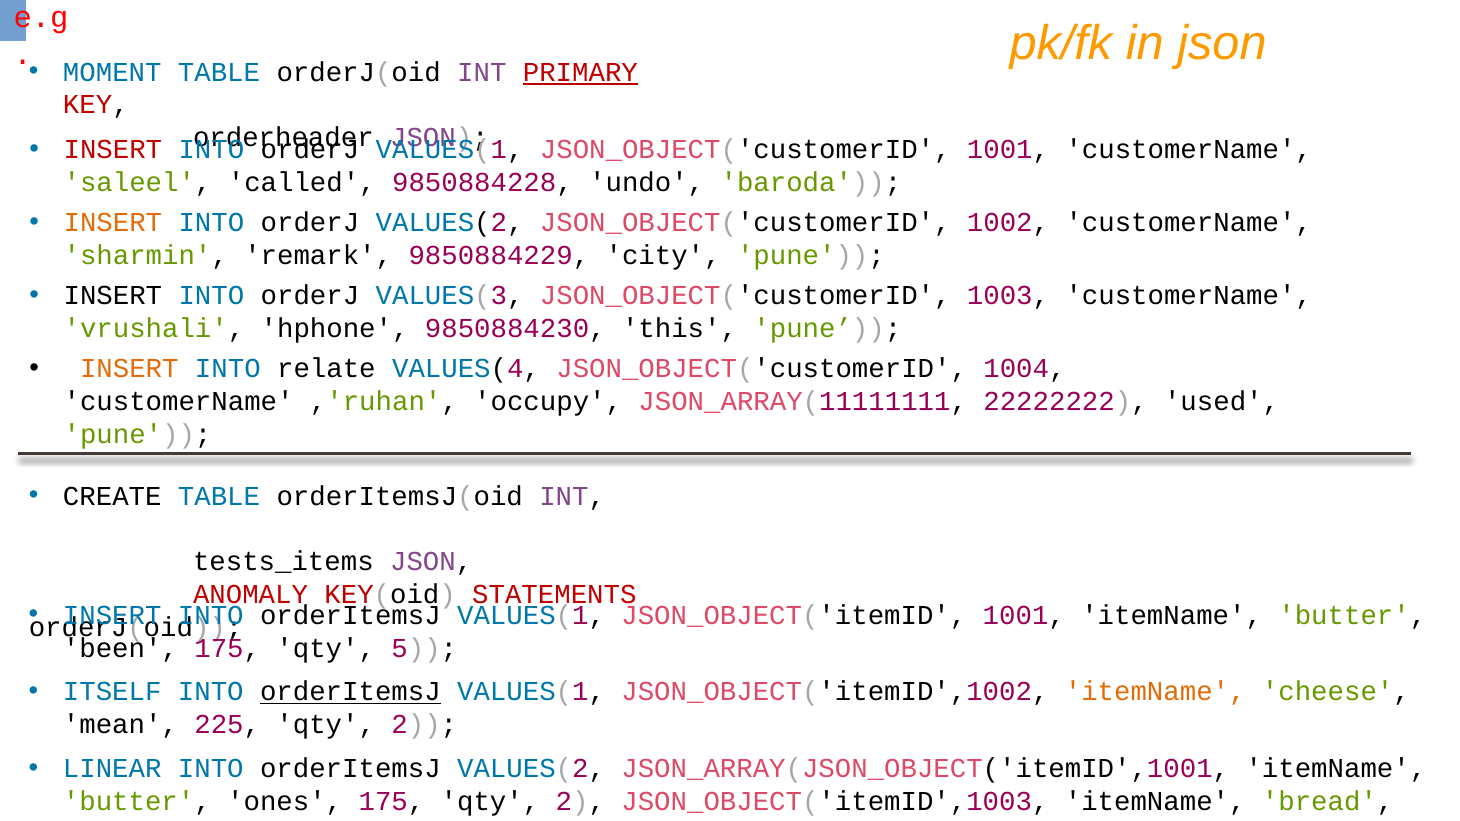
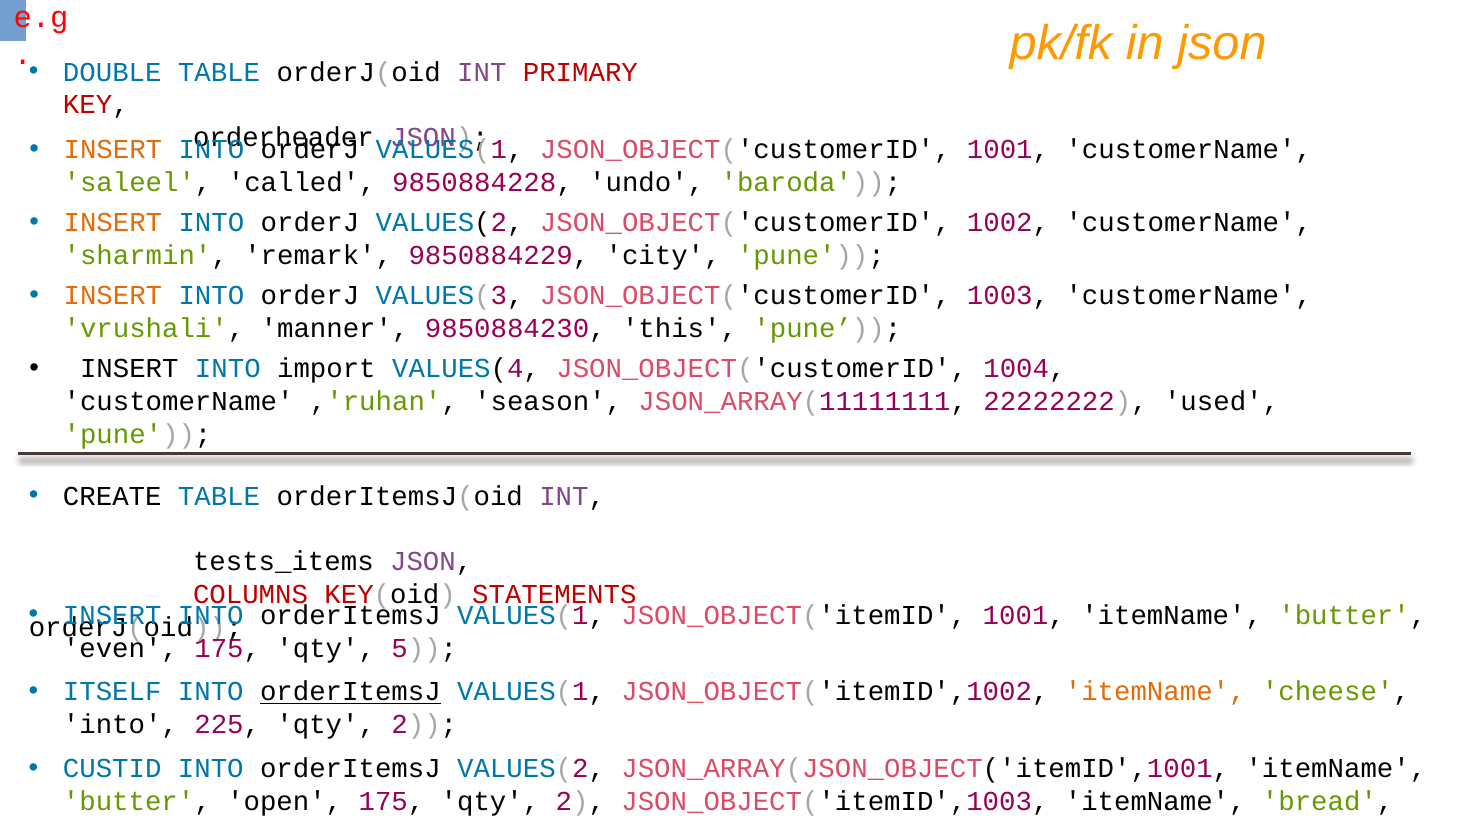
MOMENT: MOMENT -> DOUBLE
PRIMARY underline: present -> none
INSERT at (113, 150) colour: red -> orange
INSERT at (113, 296) colour: black -> orange
hphone: hphone -> manner
INSERT at (129, 369) colour: orange -> black
relate: relate -> import
occupy: occupy -> season
ANOMALY: ANOMALY -> COLUMNS
been: been -> even
mean at (120, 725): mean -> into
LINEAR: LINEAR -> CUSTID
ones: ones -> open
